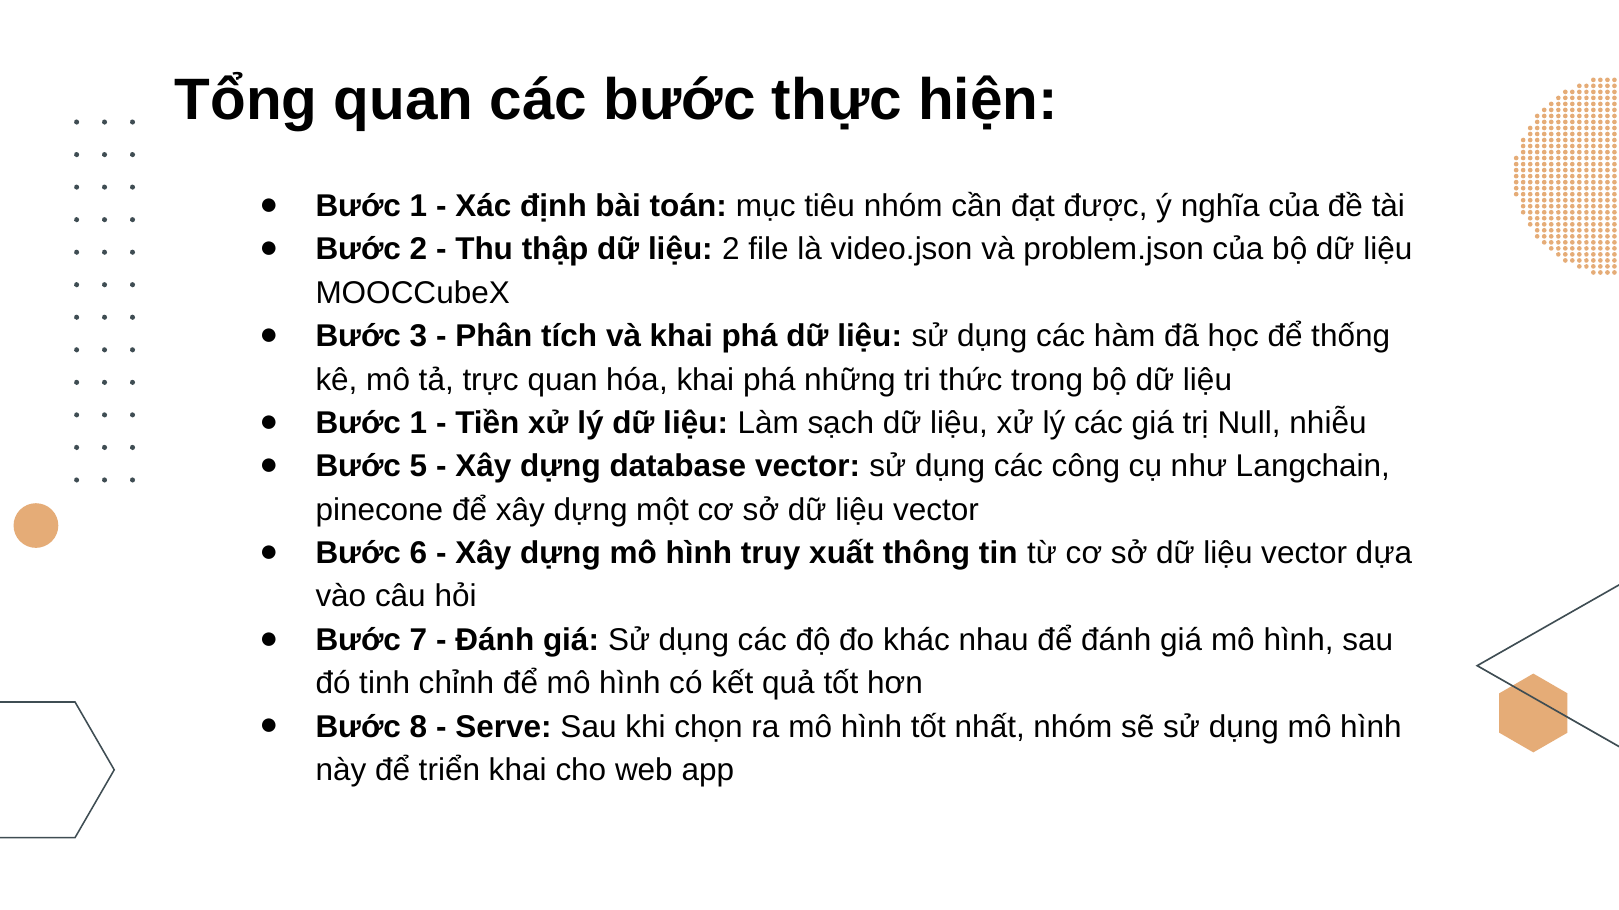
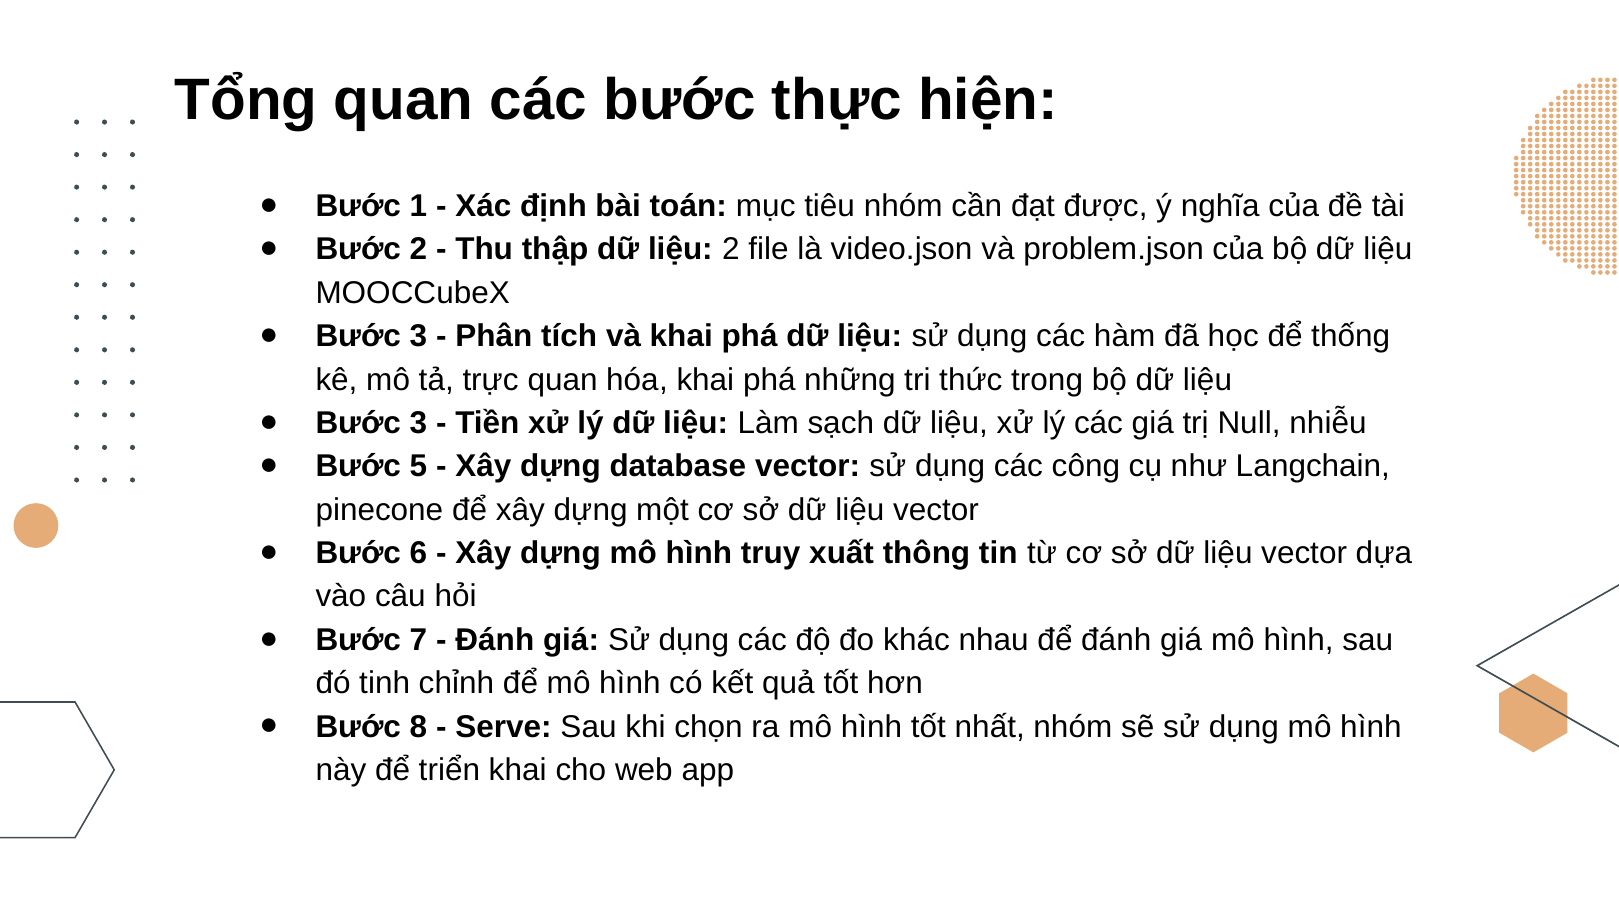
1 at (418, 423): 1 -> 3
